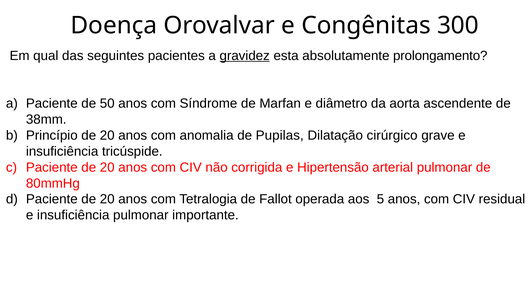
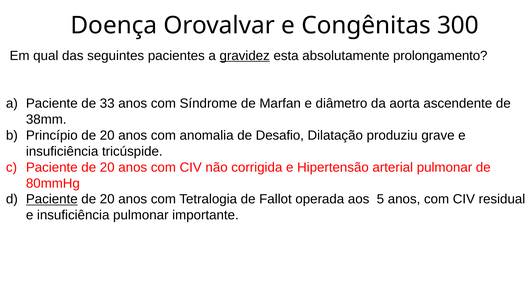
50: 50 -> 33
Pupilas: Pupilas -> Desafio
cirúrgico: cirúrgico -> produziu
Paciente at (52, 199) underline: none -> present
